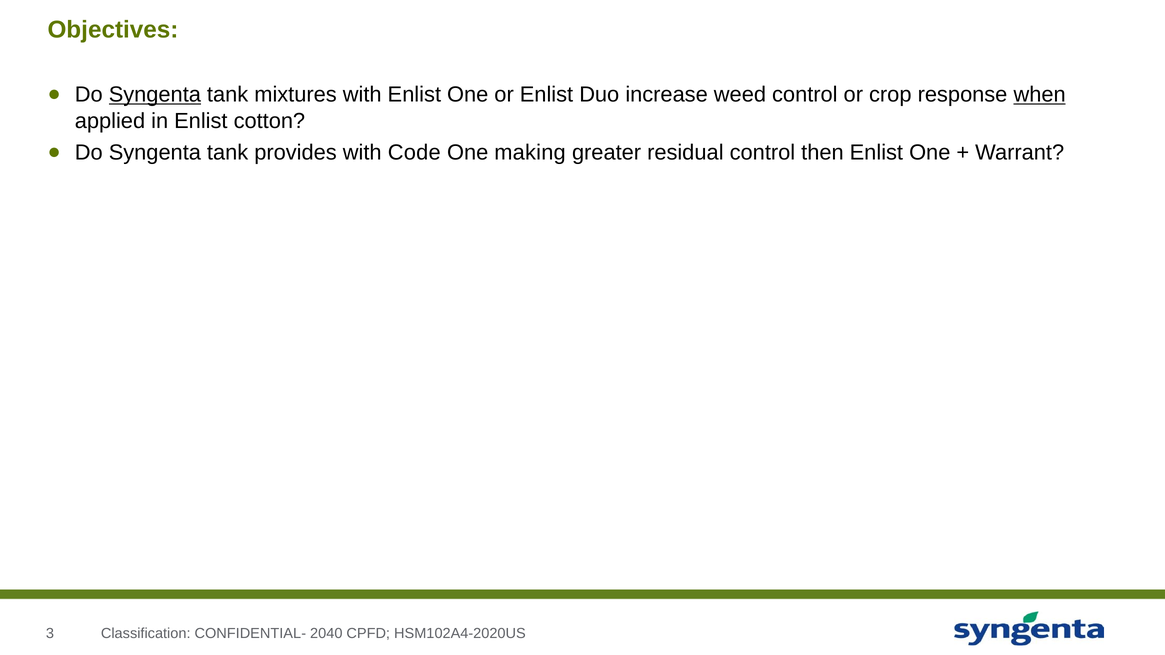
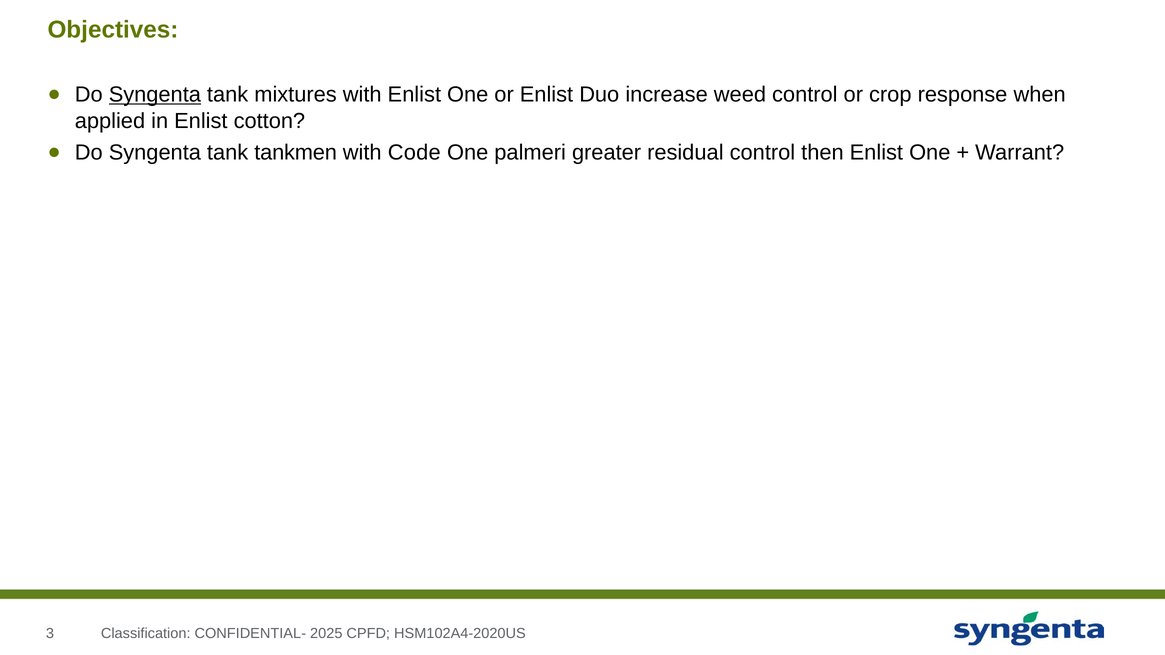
when underline: present -> none
provides: provides -> tankmen
making: making -> palmeri
2040: 2040 -> 2025
